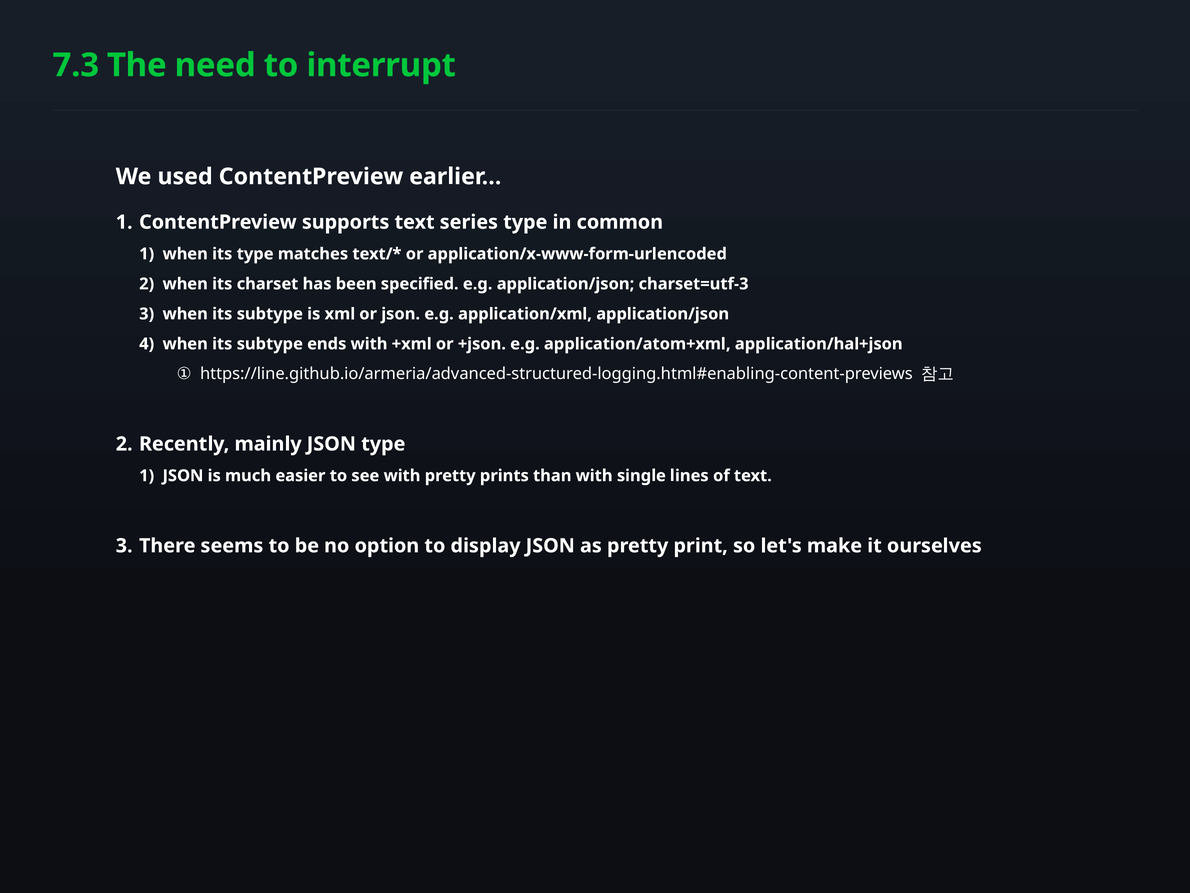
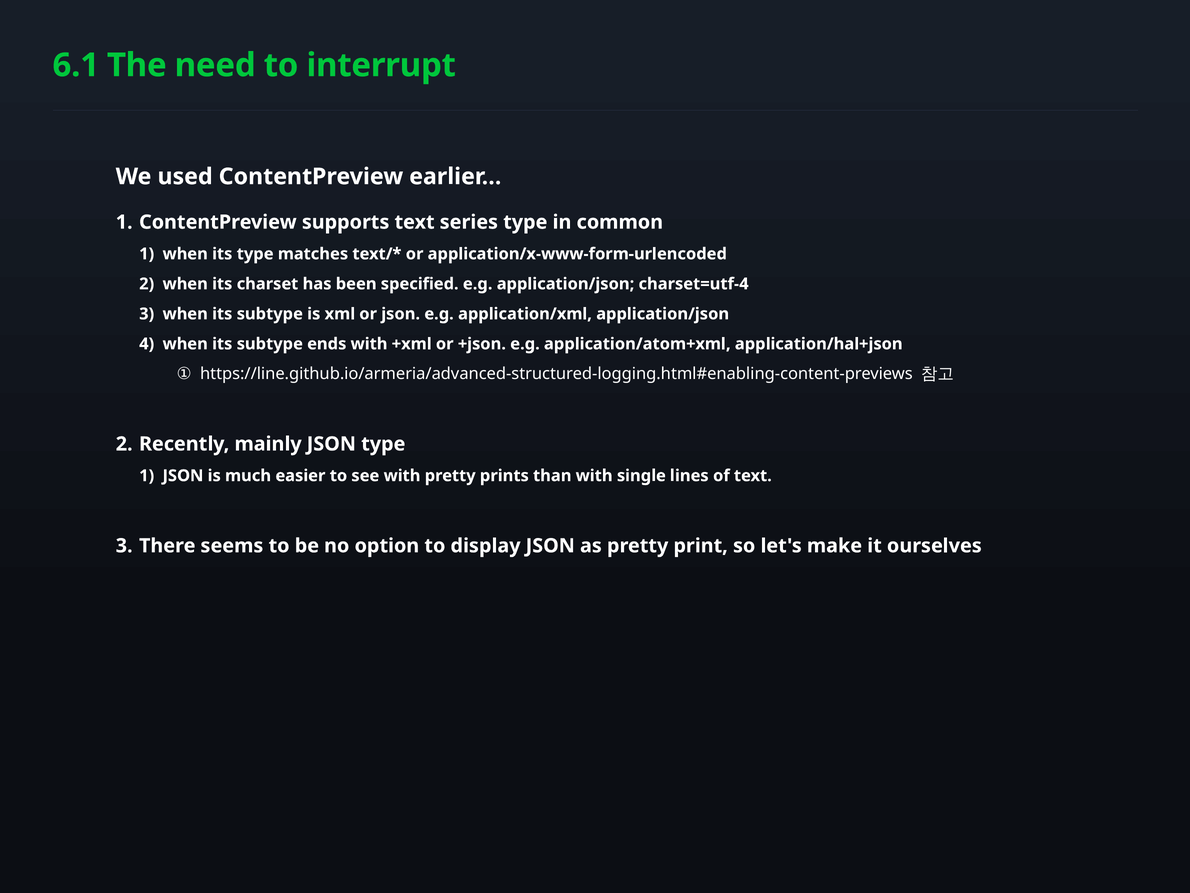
7.3: 7.3 -> 6.1
charset=utf-3: charset=utf-3 -> charset=utf-4
